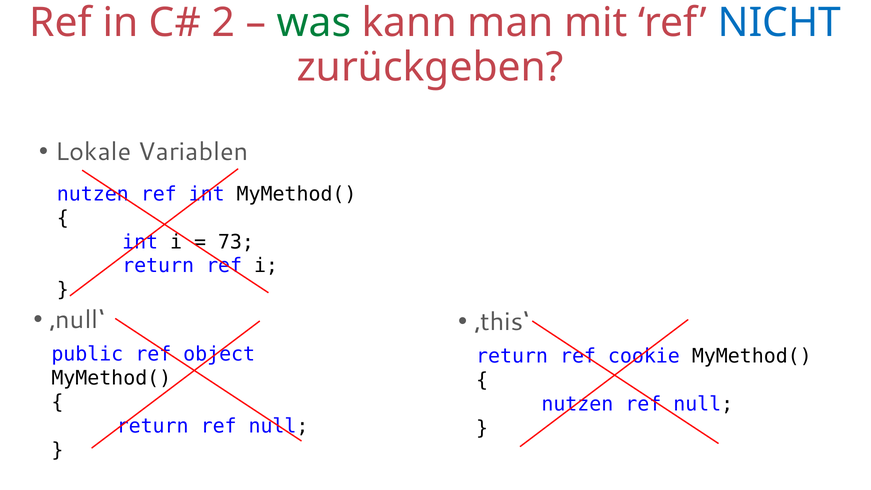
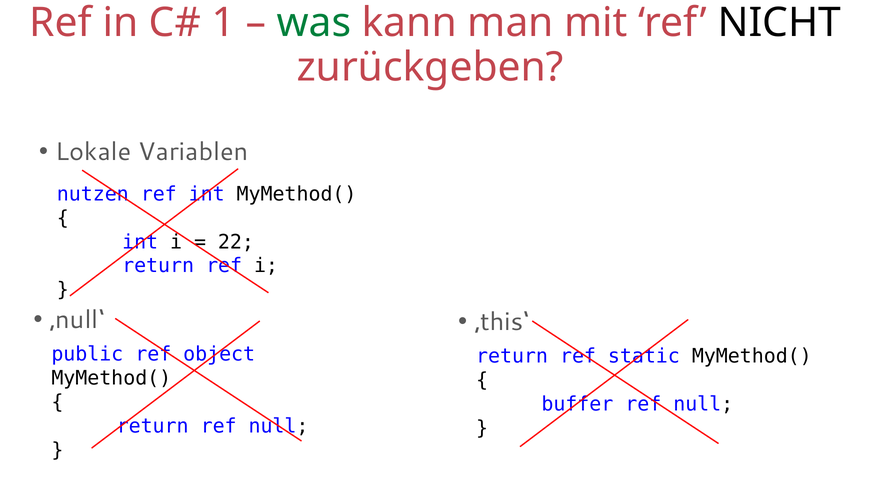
2: 2 -> 1
NICHT colour: blue -> black
73: 73 -> 22
cookie: cookie -> static
nutzen at (577, 404): nutzen -> buffer
